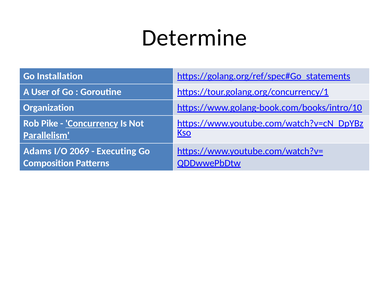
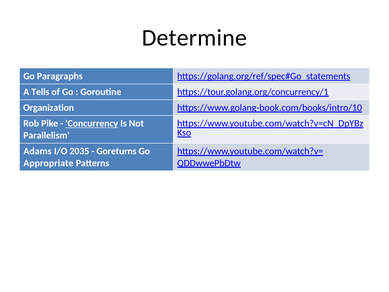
Installation: Installation -> Paragraphs
User: User -> Tells
Parallelism underline: present -> none
2069: 2069 -> 2035
Executing: Executing -> Goreturns
Composition: Composition -> Appropriate
